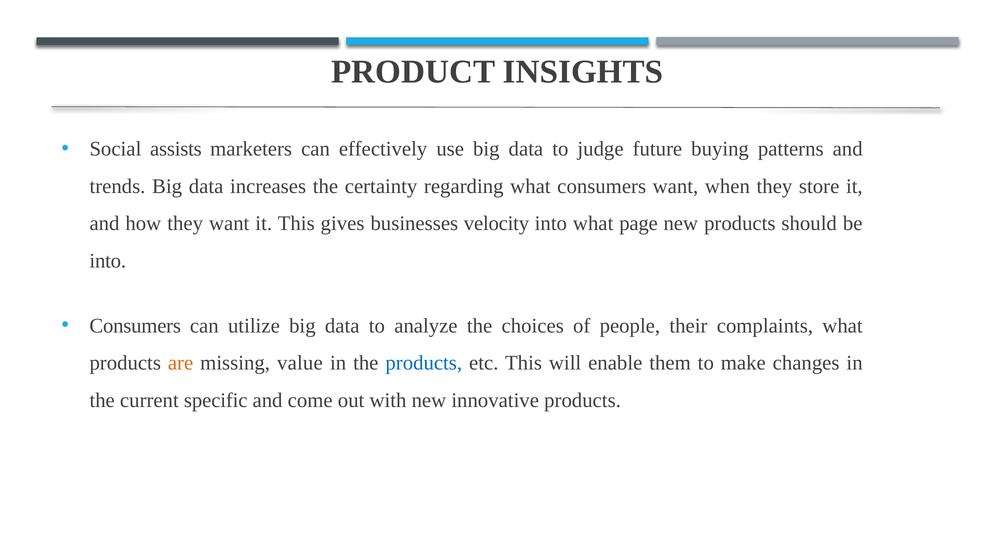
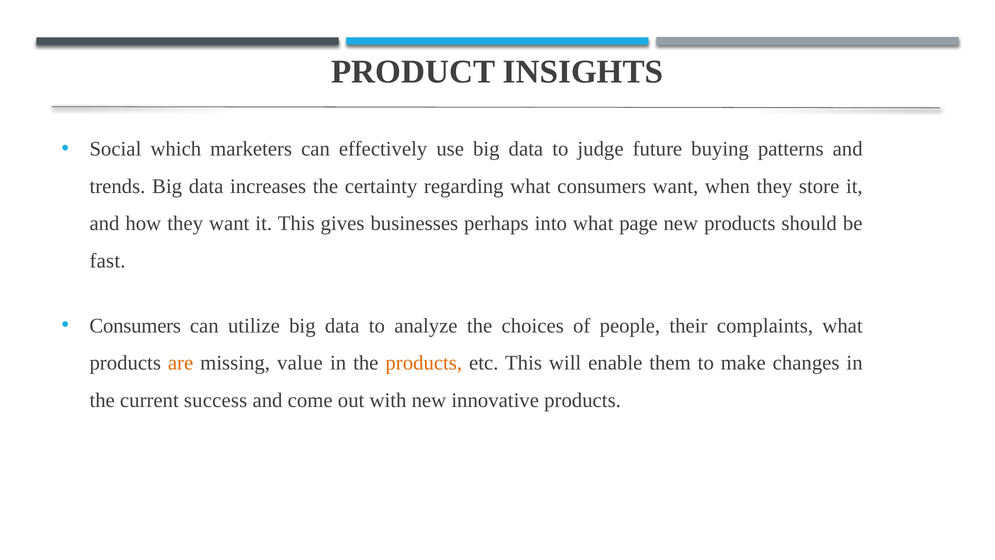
assists: assists -> which
velocity: velocity -> perhaps
into at (108, 261): into -> fast
products at (424, 363) colour: blue -> orange
specific: specific -> success
